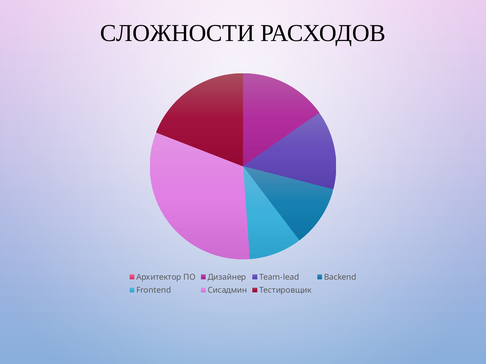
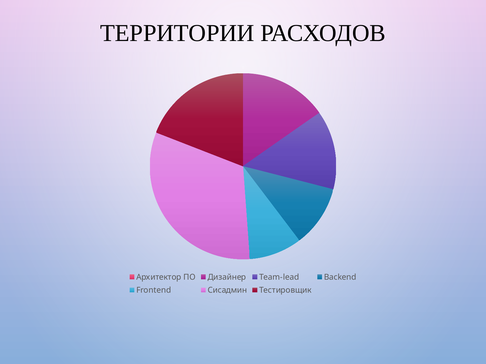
СЛОЖНОСТИ: СЛОЖНОСТИ -> ТЕРРИТОРИИ
